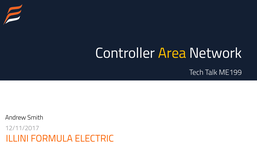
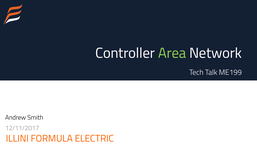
Area colour: yellow -> light green
